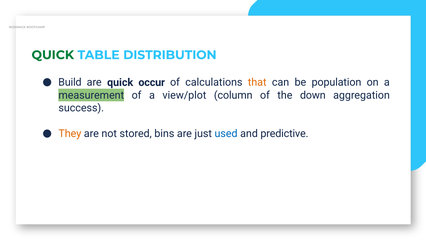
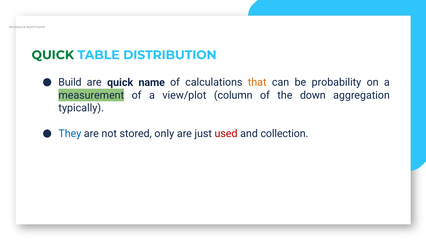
occur: occur -> name
population: population -> probability
success: success -> typically
They colour: orange -> blue
bins: bins -> only
used colour: blue -> red
predictive: predictive -> collection
